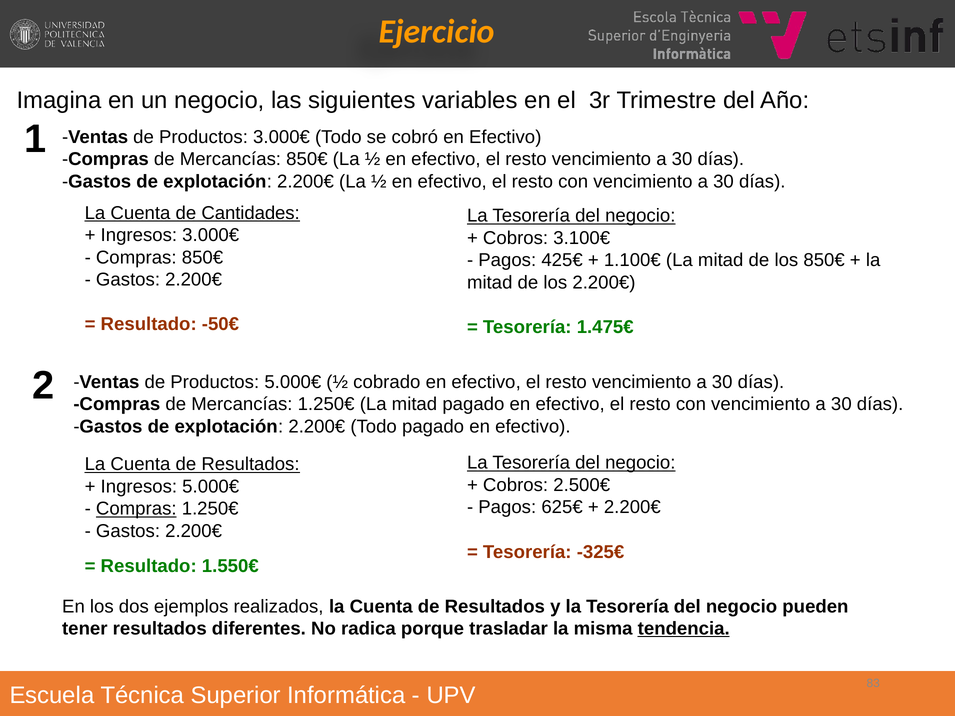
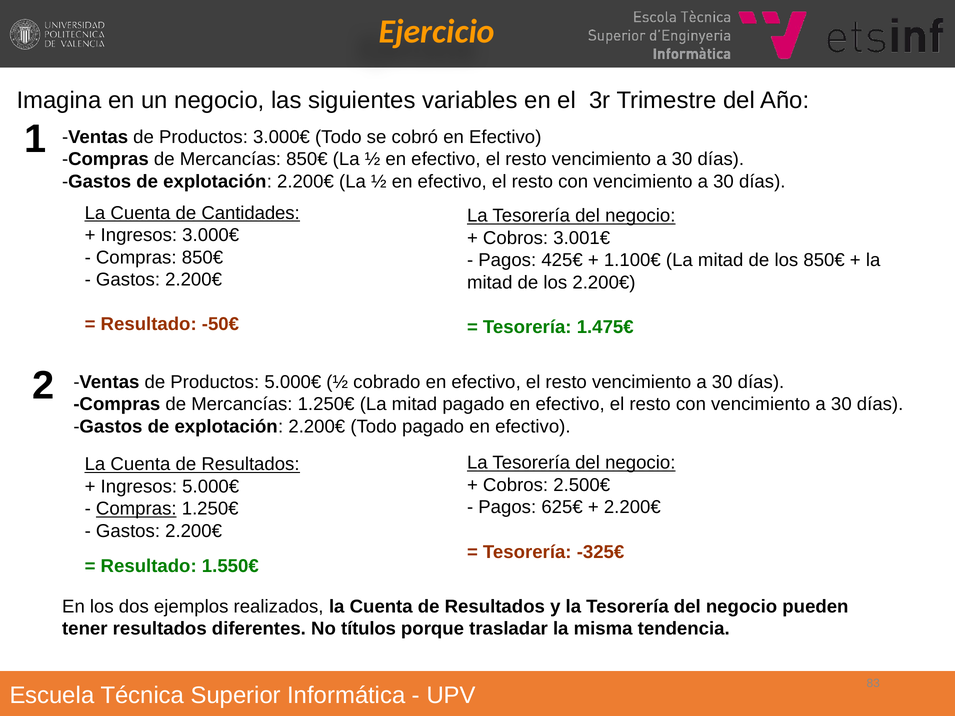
3.100€: 3.100€ -> 3.001€
radica: radica -> títulos
tendencia underline: present -> none
